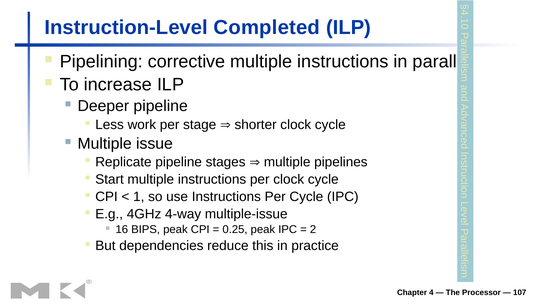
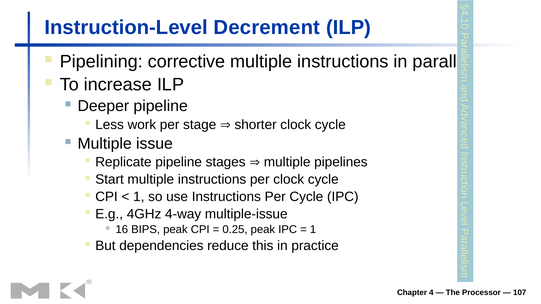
Completed: Completed -> Decrement
2 at (313, 230): 2 -> 1
